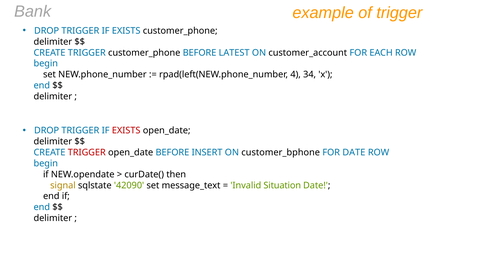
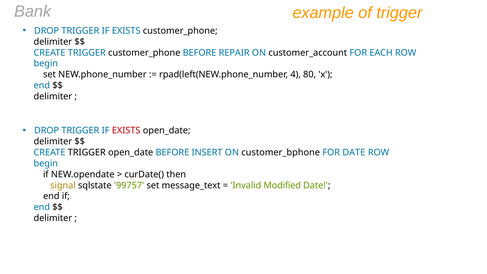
LATEST: LATEST -> REPAIR
34: 34 -> 80
TRIGGER at (87, 152) colour: red -> black
42090: 42090 -> 99757
Situation: Situation -> Modified
